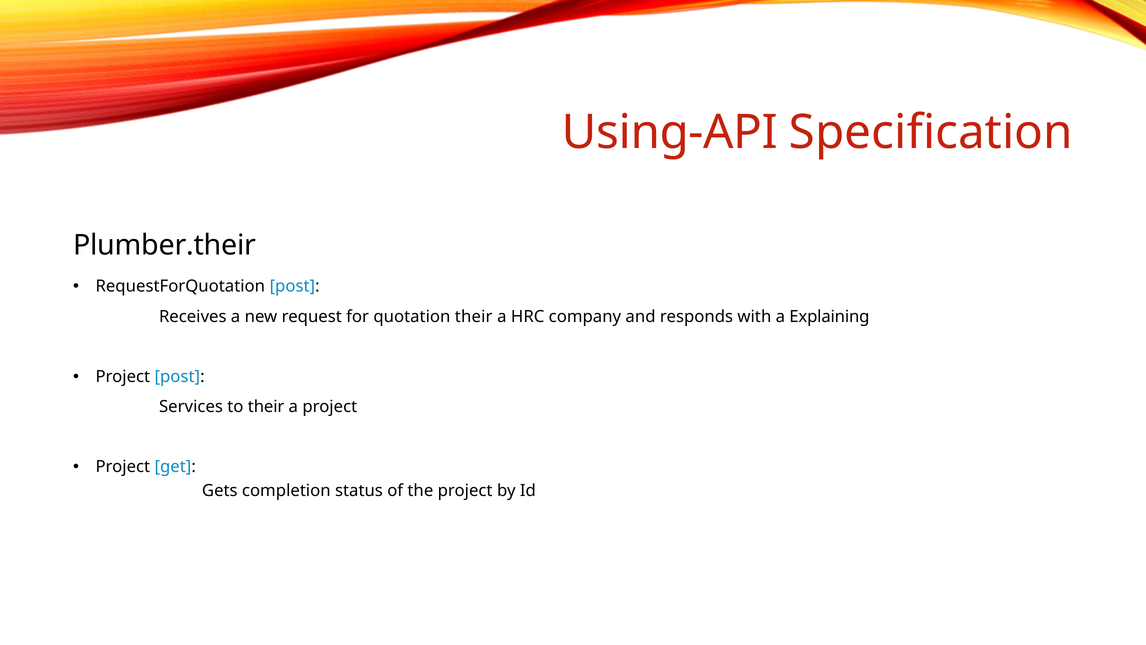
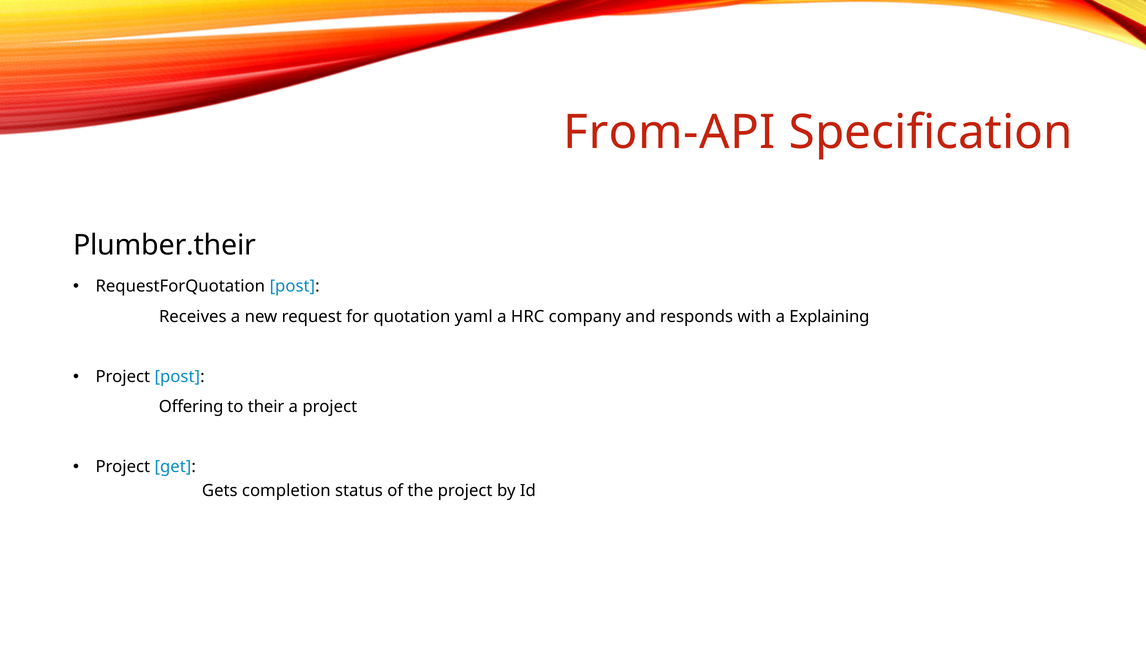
Using-API: Using-API -> From-API
quotation their: their -> yaml
Services: Services -> Offering
